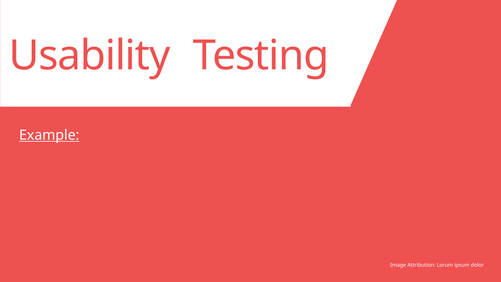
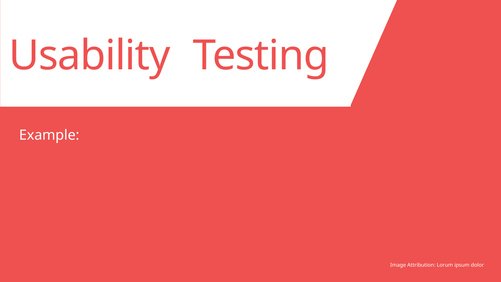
Example underline: present -> none
